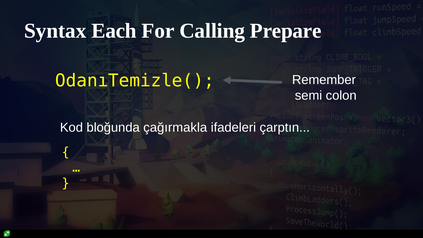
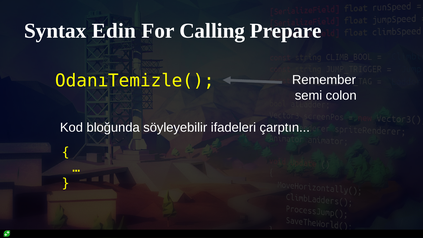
Each: Each -> Edin
çağırmakla: çağırmakla -> söyleyebilir
